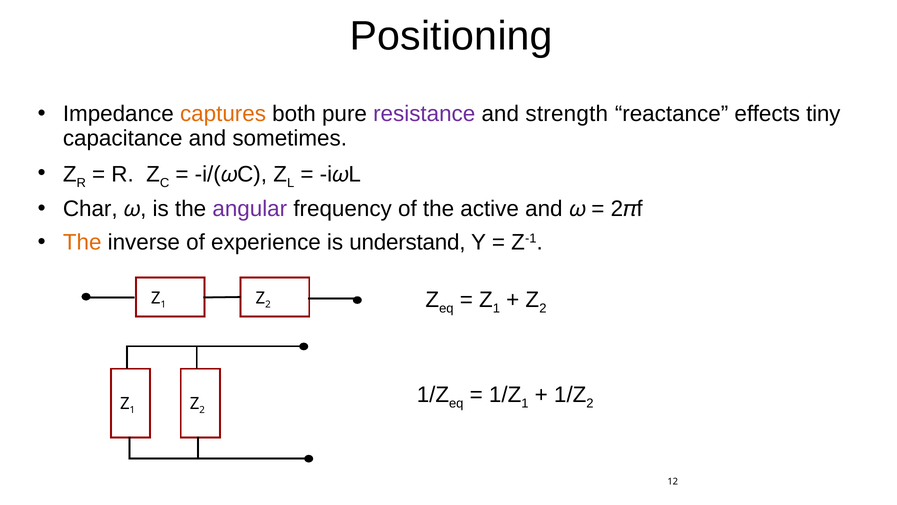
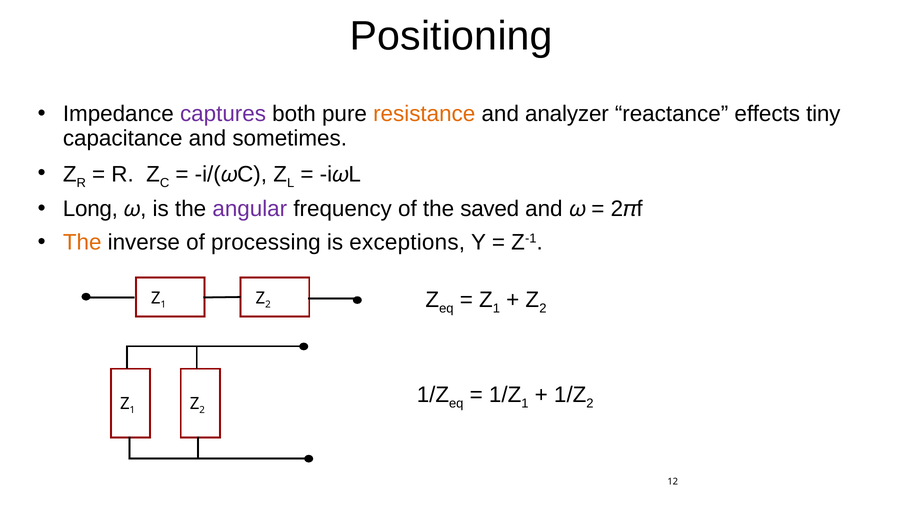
captures colour: orange -> purple
resistance colour: purple -> orange
strength: strength -> analyzer
Char: Char -> Long
active: active -> saved
experience: experience -> processing
understand: understand -> exceptions
